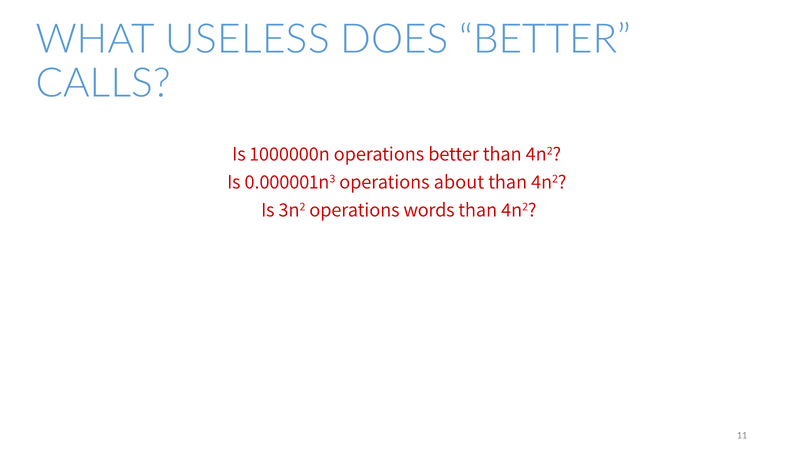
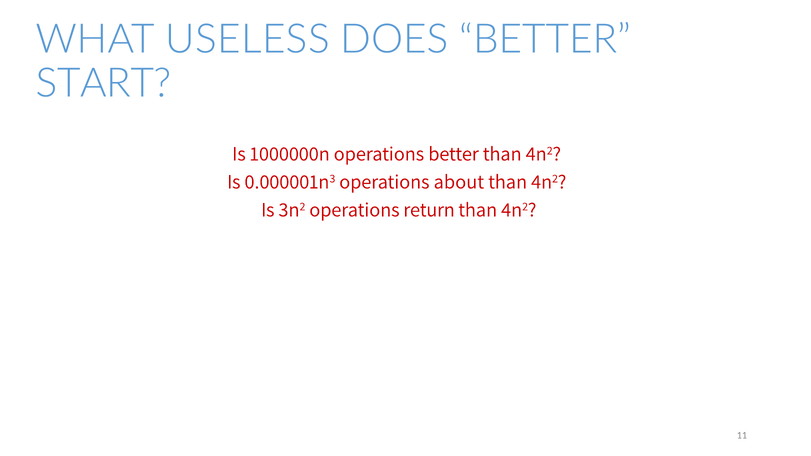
CALLS: CALLS -> START
words: words -> return
